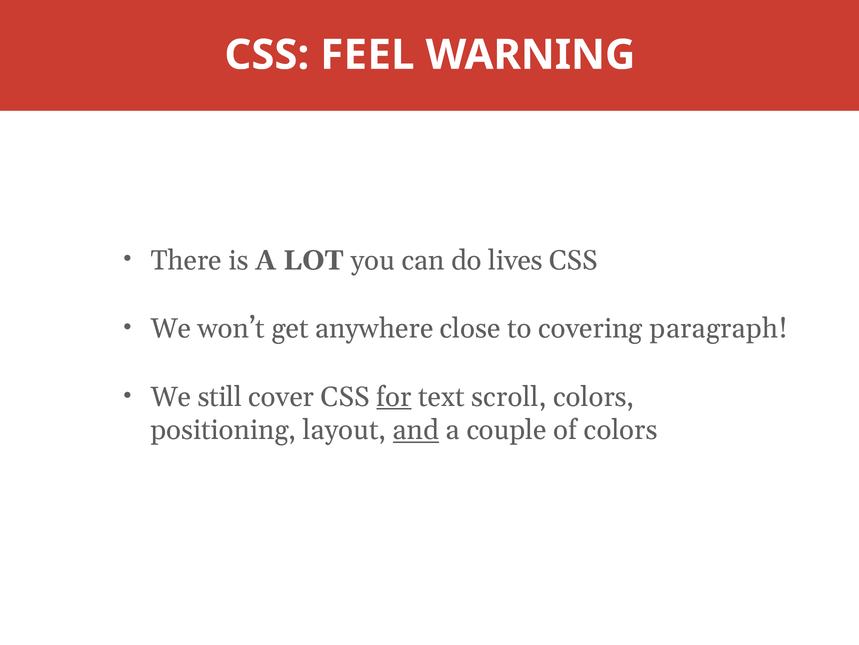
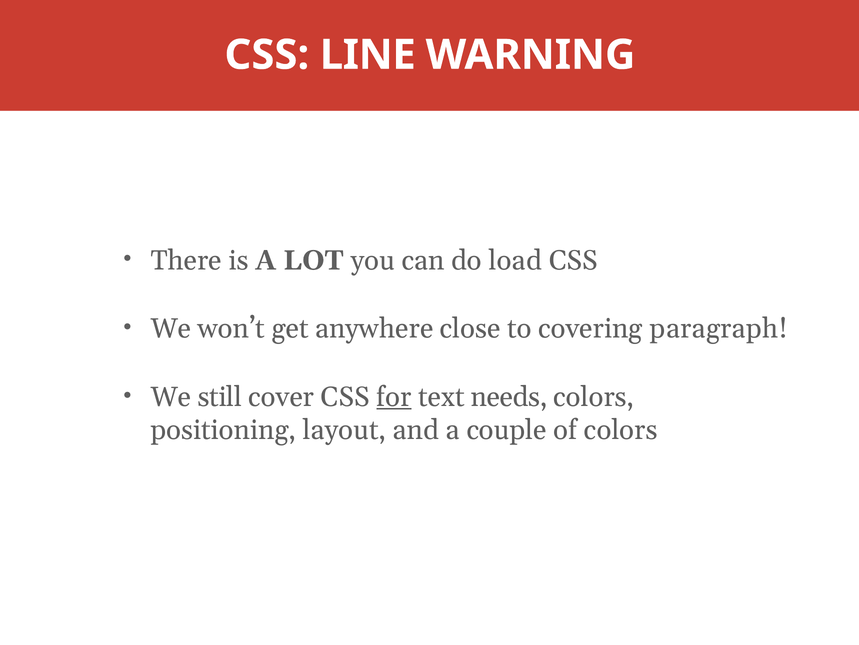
FEEL: FEEL -> LINE
lives: lives -> load
scroll: scroll -> needs
and underline: present -> none
